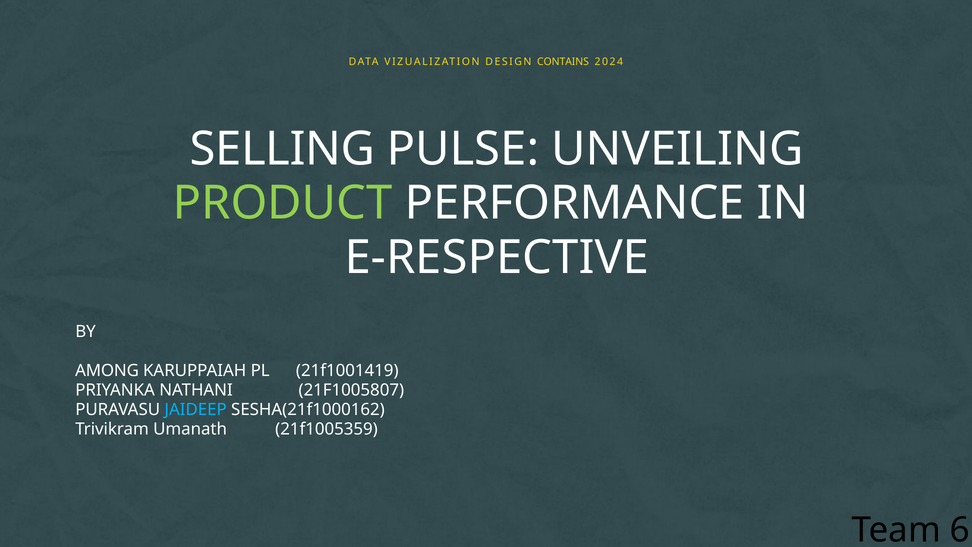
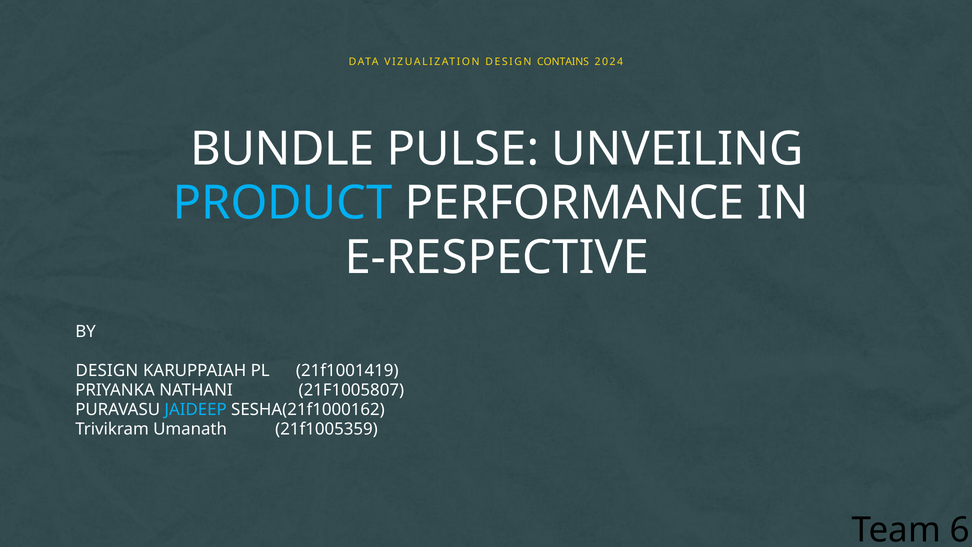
SELLING: SELLING -> BUNDLE
PRODUCT colour: light green -> light blue
AMONG at (107, 371): AMONG -> DESIGN
